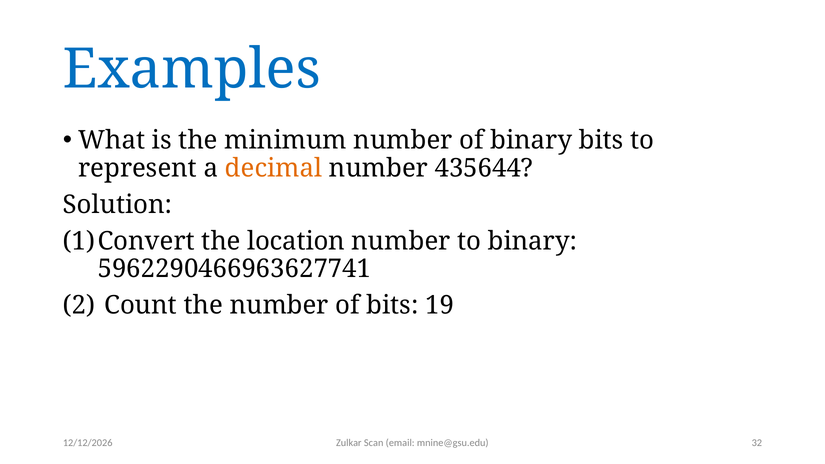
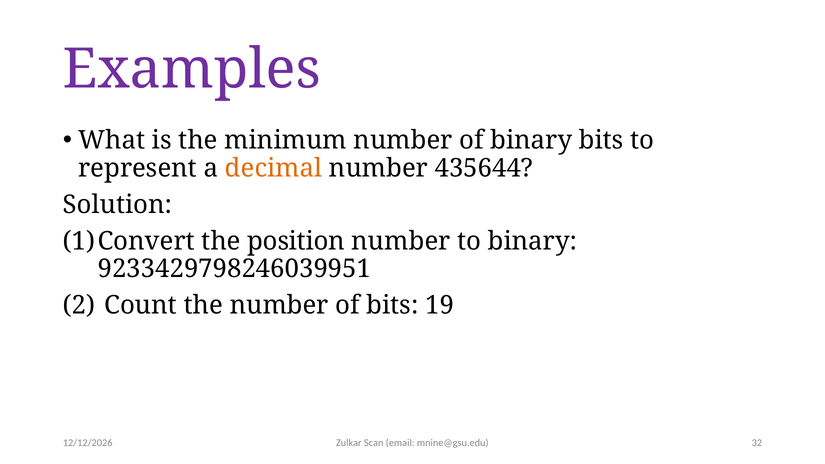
Examples colour: blue -> purple
location: location -> position
5962290466963627741: 5962290466963627741 -> 9233429798246039951
